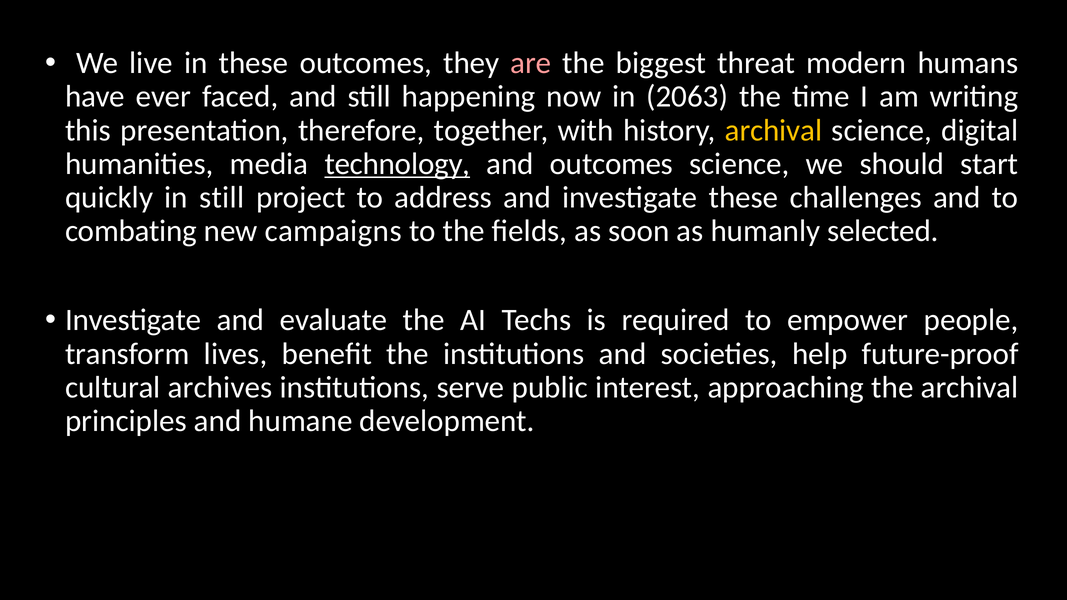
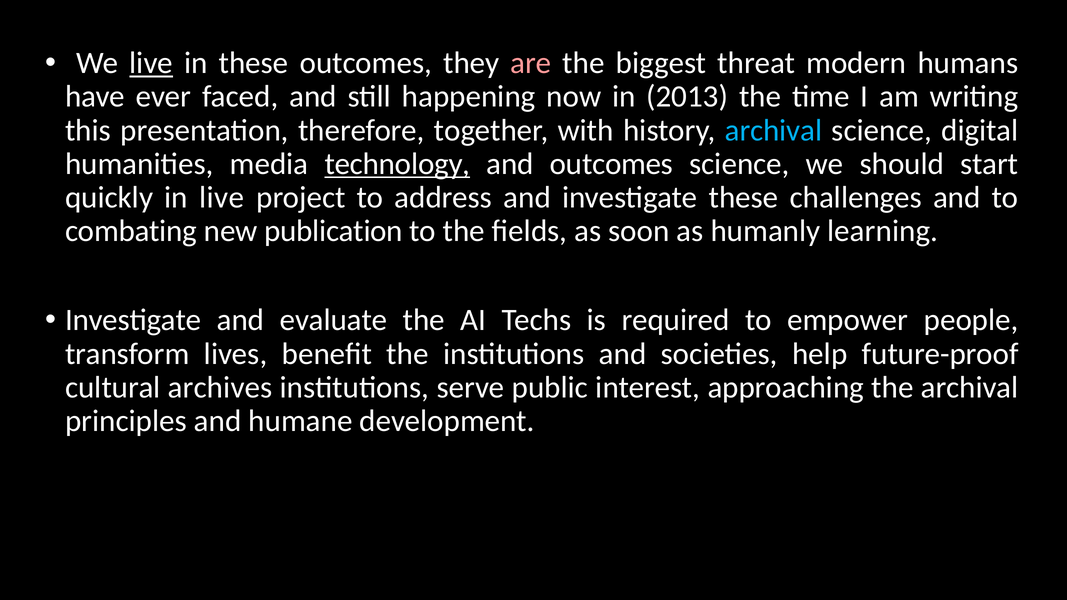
live at (151, 63) underline: none -> present
2063: 2063 -> 2013
archival at (773, 130) colour: yellow -> light blue
in still: still -> live
campaigns: campaigns -> publication
selected: selected -> learning
